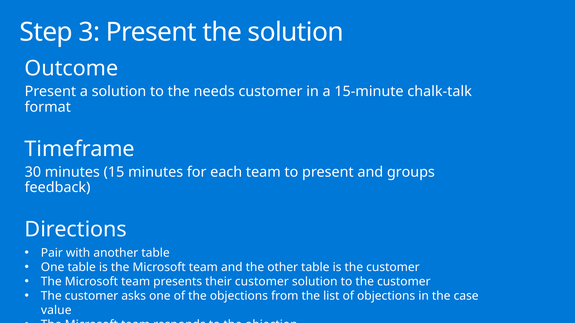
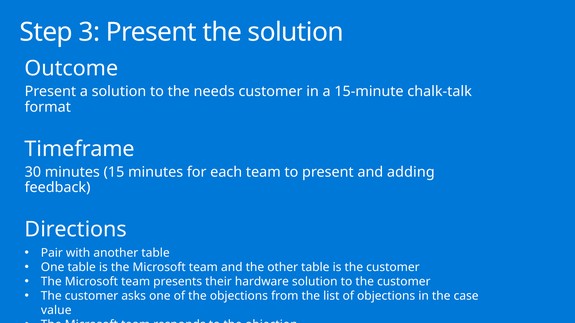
groups: groups -> adding
their customer: customer -> hardware
